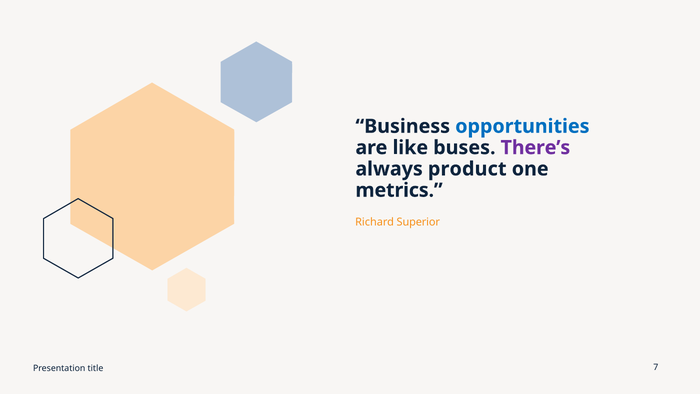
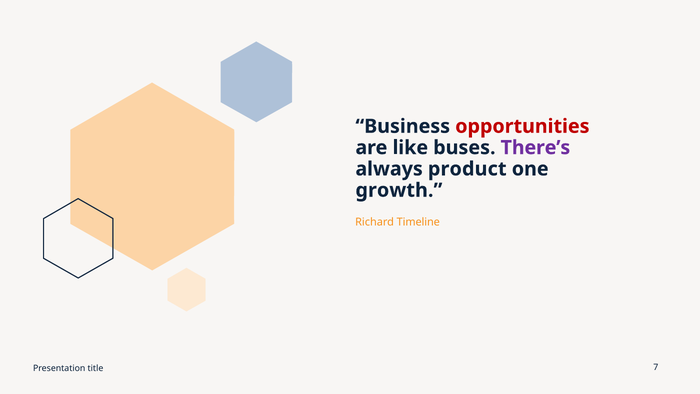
opportunities colour: blue -> red
metrics: metrics -> growth
Superior: Superior -> Timeline
